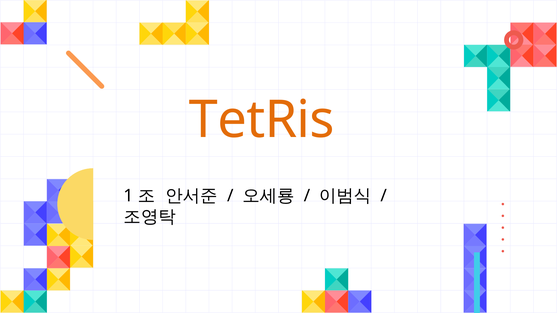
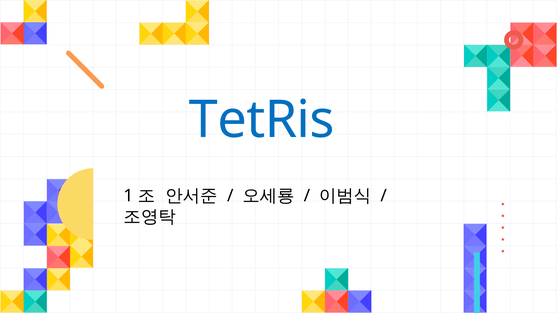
TetRis colour: orange -> blue
